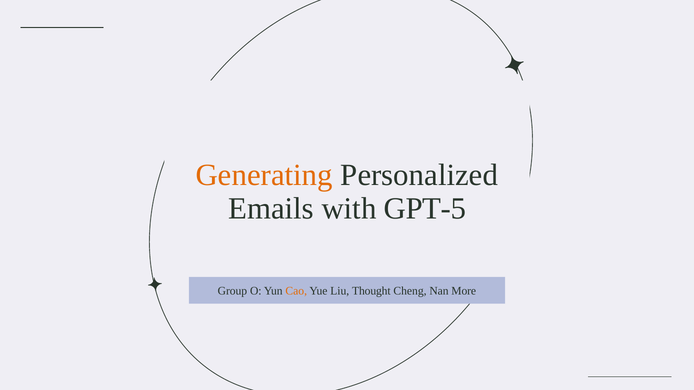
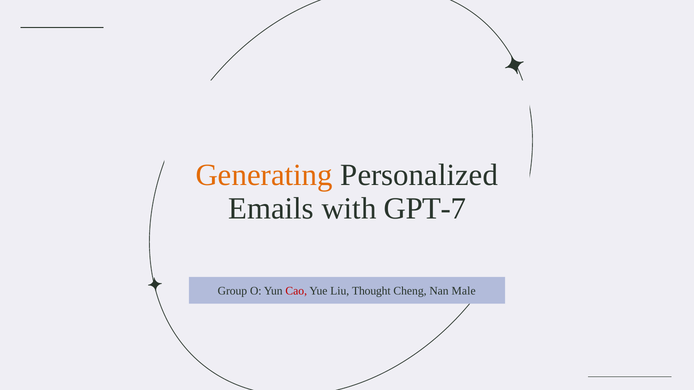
GPT-5: GPT-5 -> GPT-7
Cao colour: orange -> red
More: More -> Male
